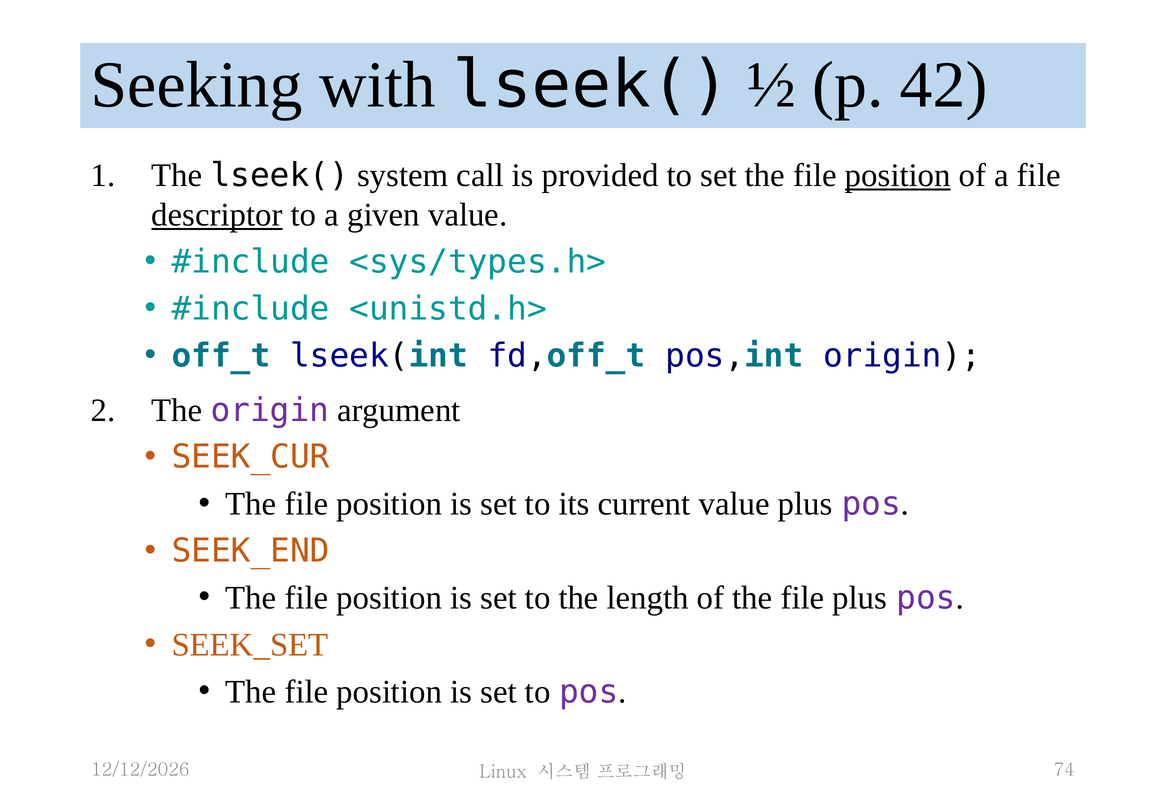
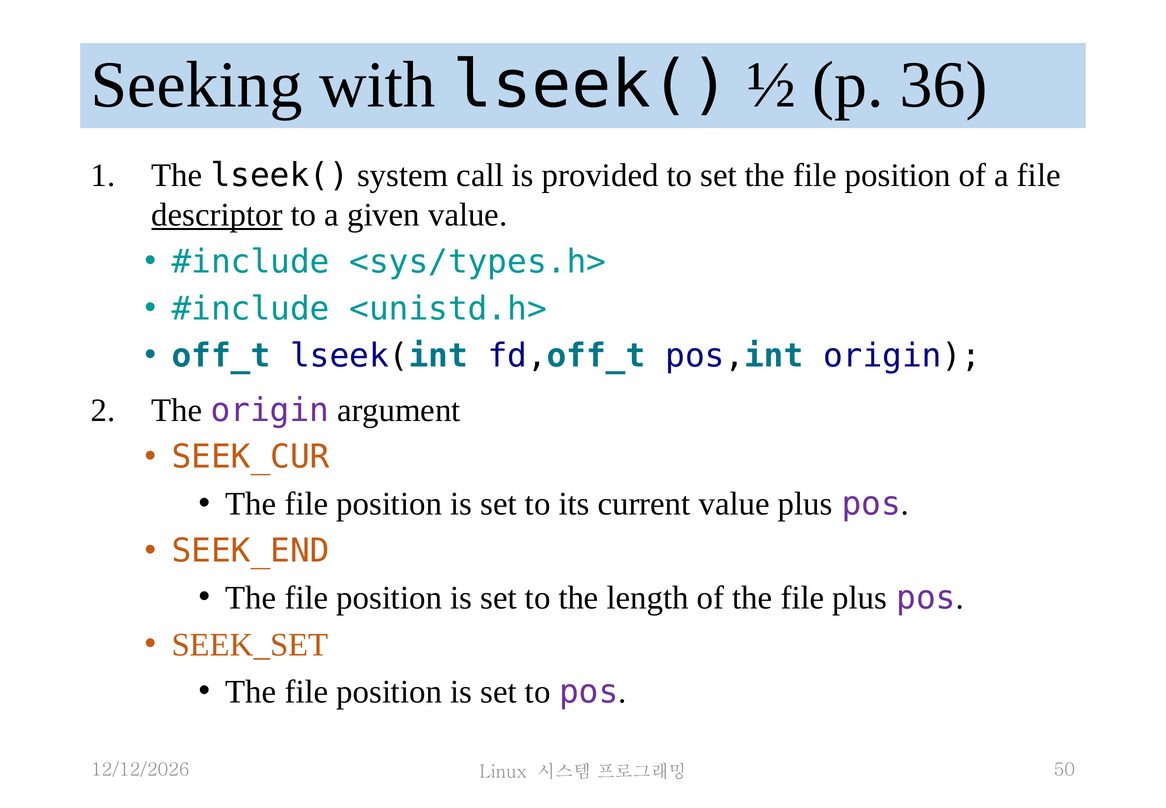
42: 42 -> 36
position at (898, 175) underline: present -> none
74: 74 -> 50
